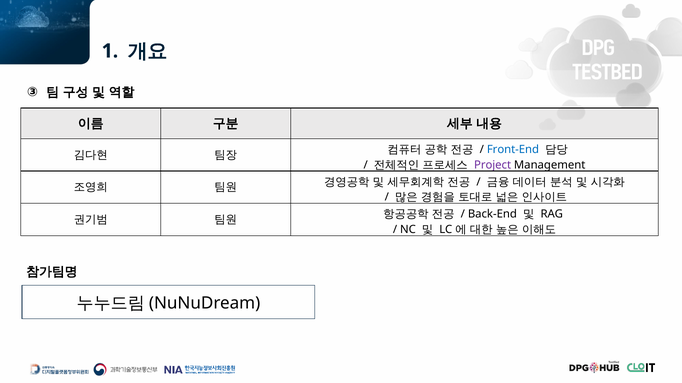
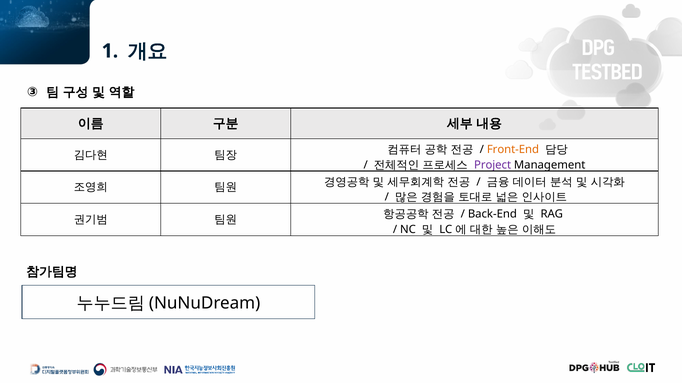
Front-End colour: blue -> orange
